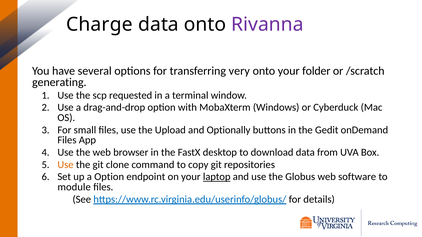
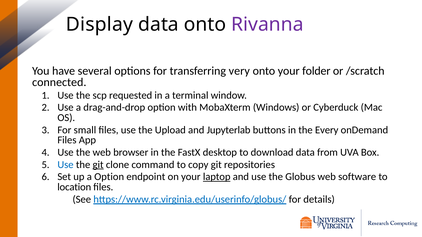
Charge: Charge -> Display
generating: generating -> connected
Optionally: Optionally -> Jupyterlab
Gedit: Gedit -> Every
Use at (66, 165) colour: orange -> blue
git at (98, 165) underline: none -> present
module: module -> location
